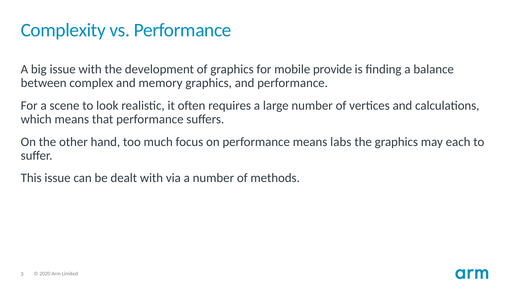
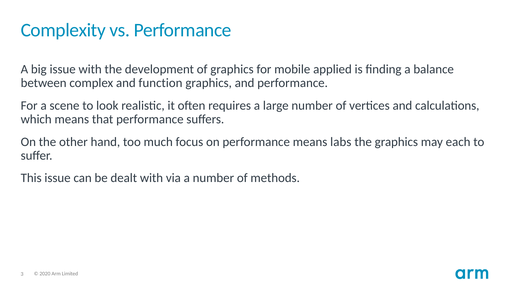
provide: provide -> applied
memory: memory -> function
